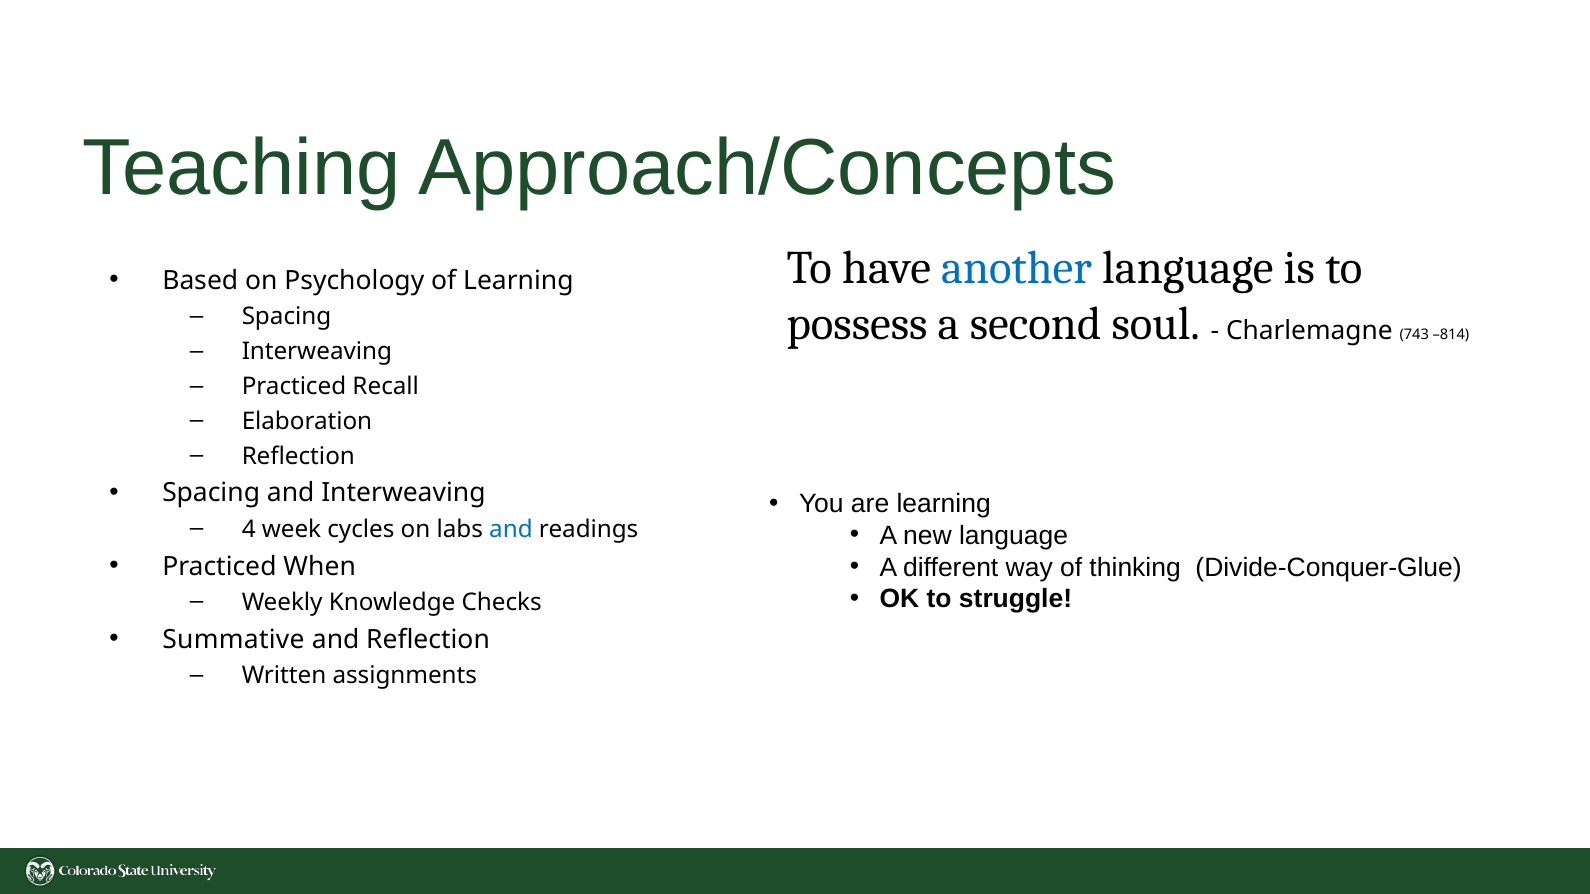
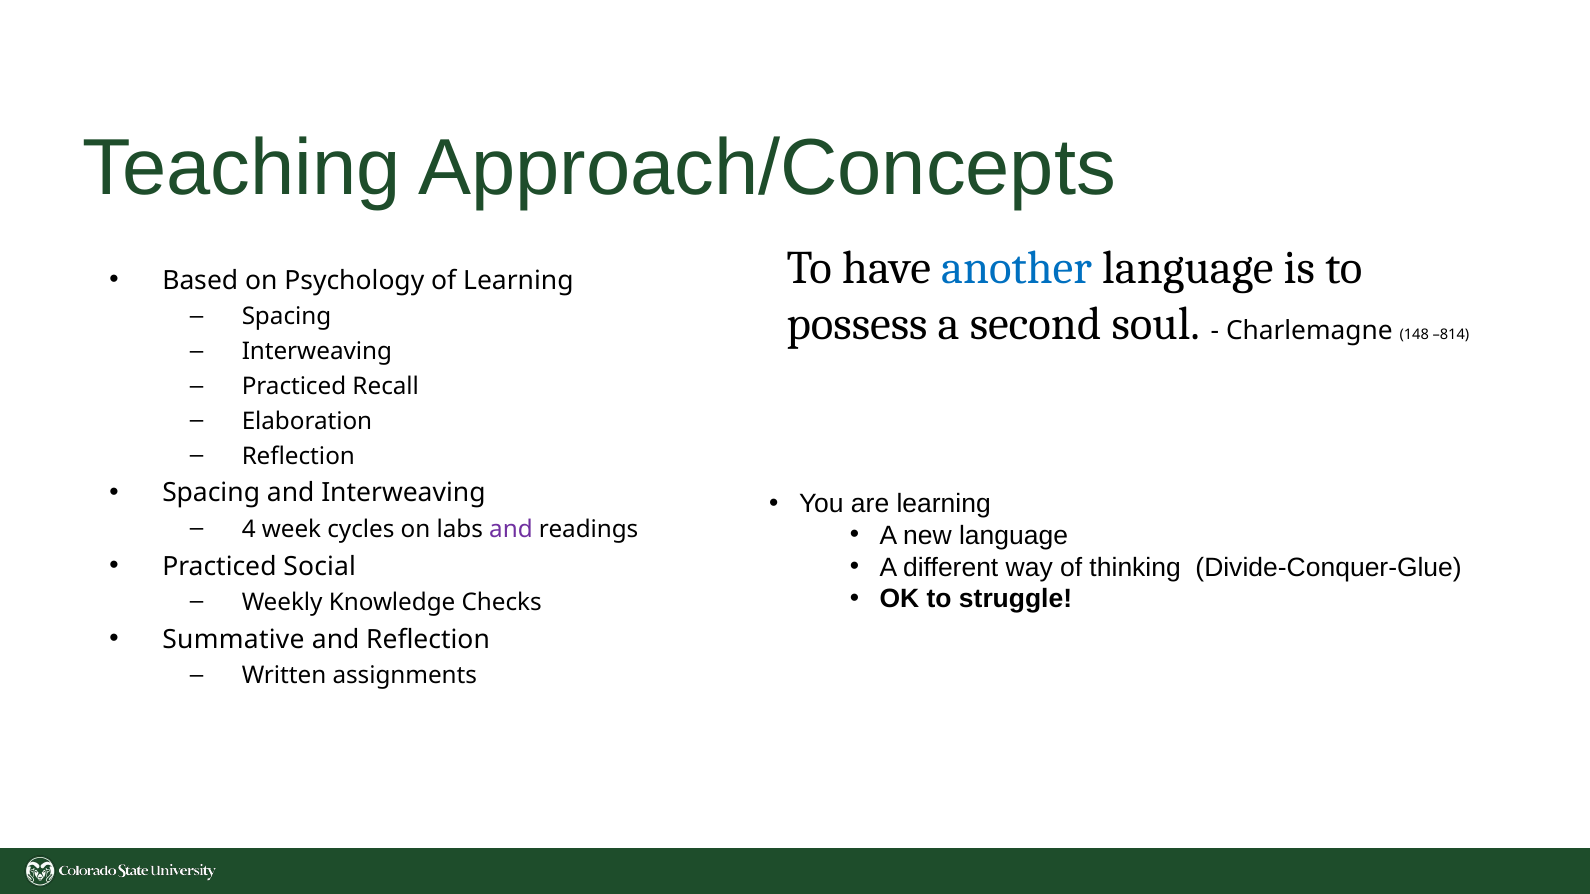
743: 743 -> 148
and at (511, 530) colour: blue -> purple
When: When -> Social
